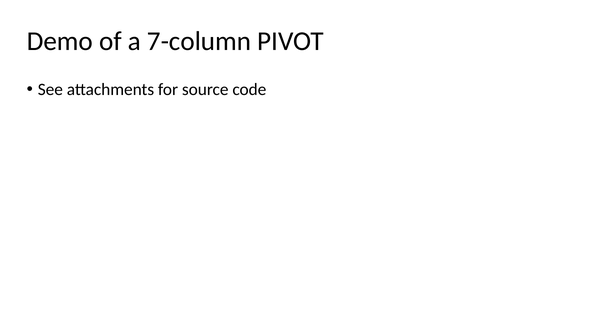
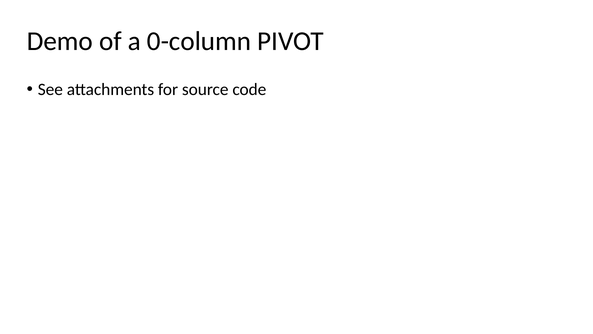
7-column: 7-column -> 0-column
